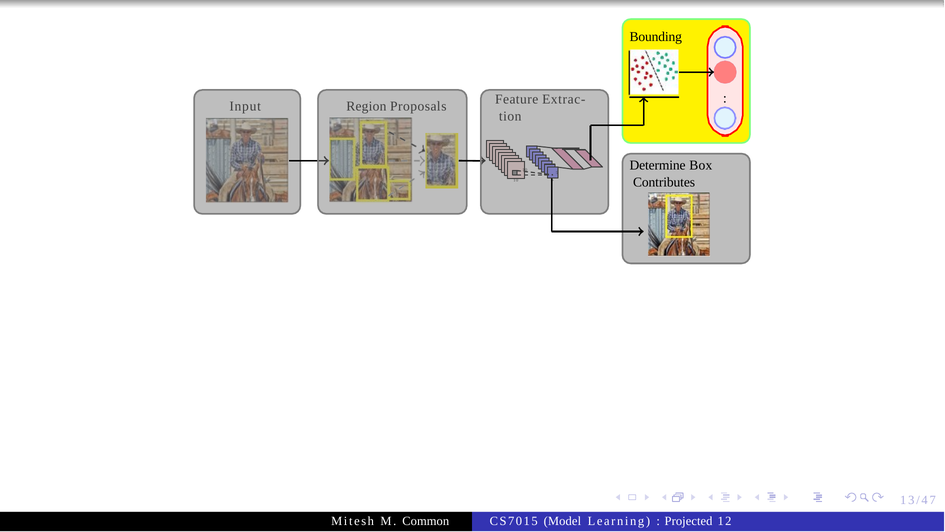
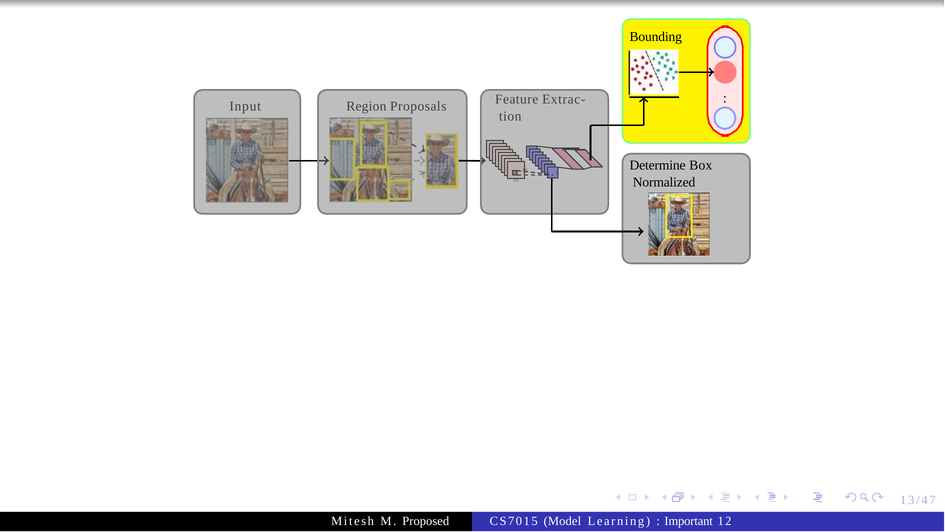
Contributes: Contributes -> Normalized
Common: Common -> Proposed
Projected: Projected -> Important
